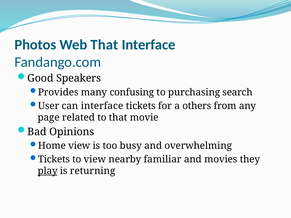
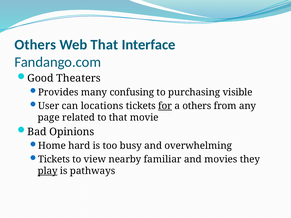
Photos at (35, 45): Photos -> Others
Speakers: Speakers -> Theaters
search: search -> visible
can interface: interface -> locations
for underline: none -> present
Home view: view -> hard
returning: returning -> pathways
